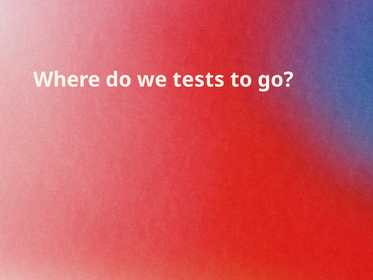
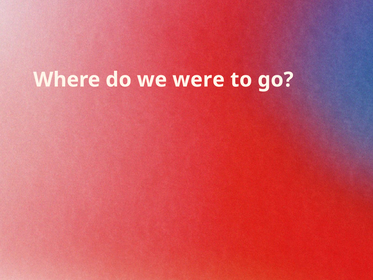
tests: tests -> were
